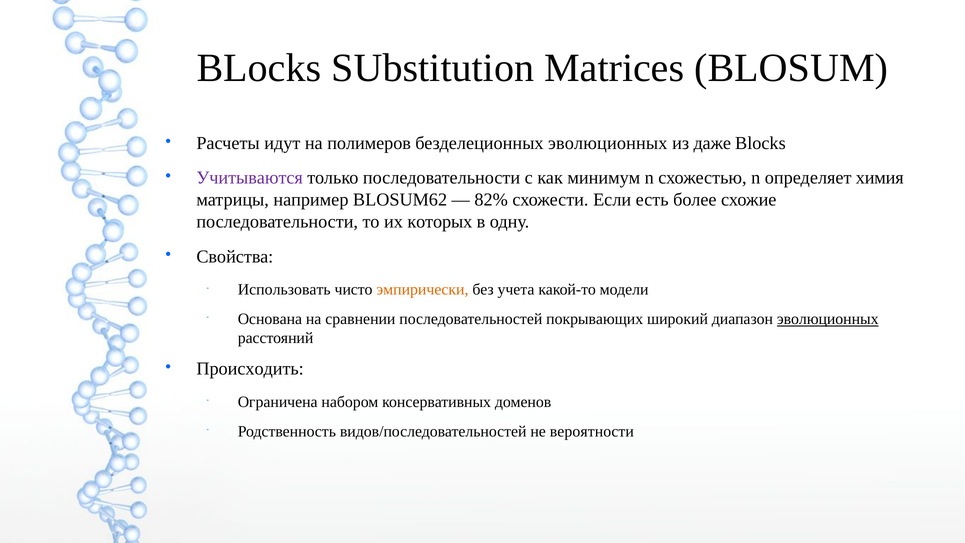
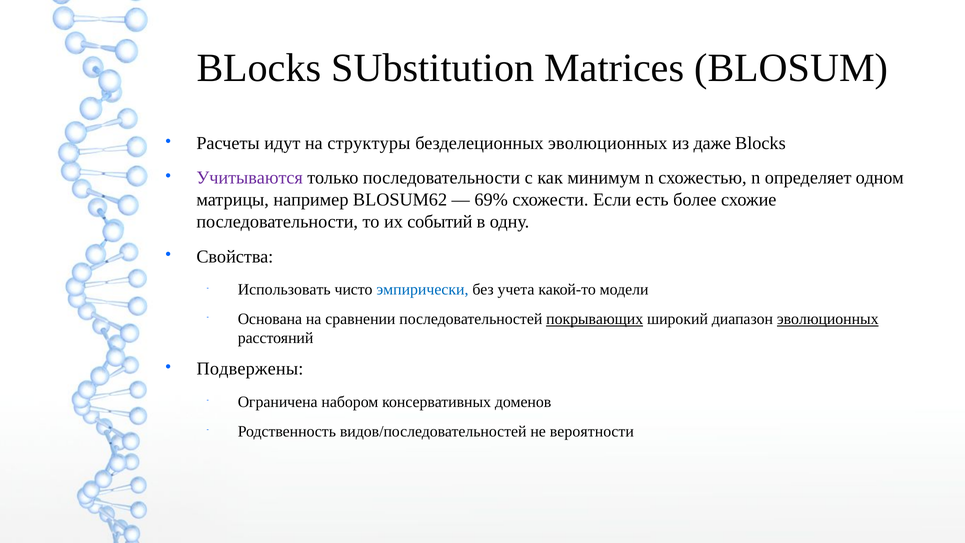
полимеров: полимеров -> структуры
химия: химия -> одном
82%: 82% -> 69%
которых: которых -> событий
эмпирически colour: orange -> blue
покрывающих underline: none -> present
Происходить: Происходить -> Подвержены
